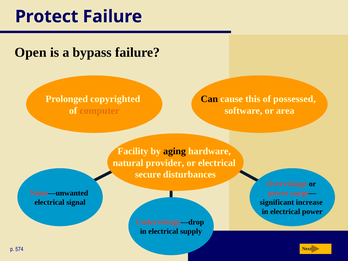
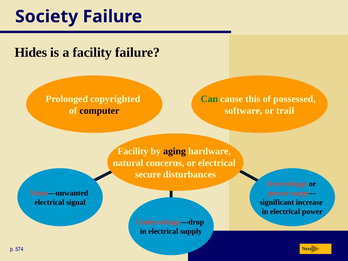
Protect: Protect -> Society
Open: Open -> Hides
a bypass: bypass -> facility
Can colour: black -> green
computer colour: orange -> black
area: area -> trail
provider: provider -> concerns
